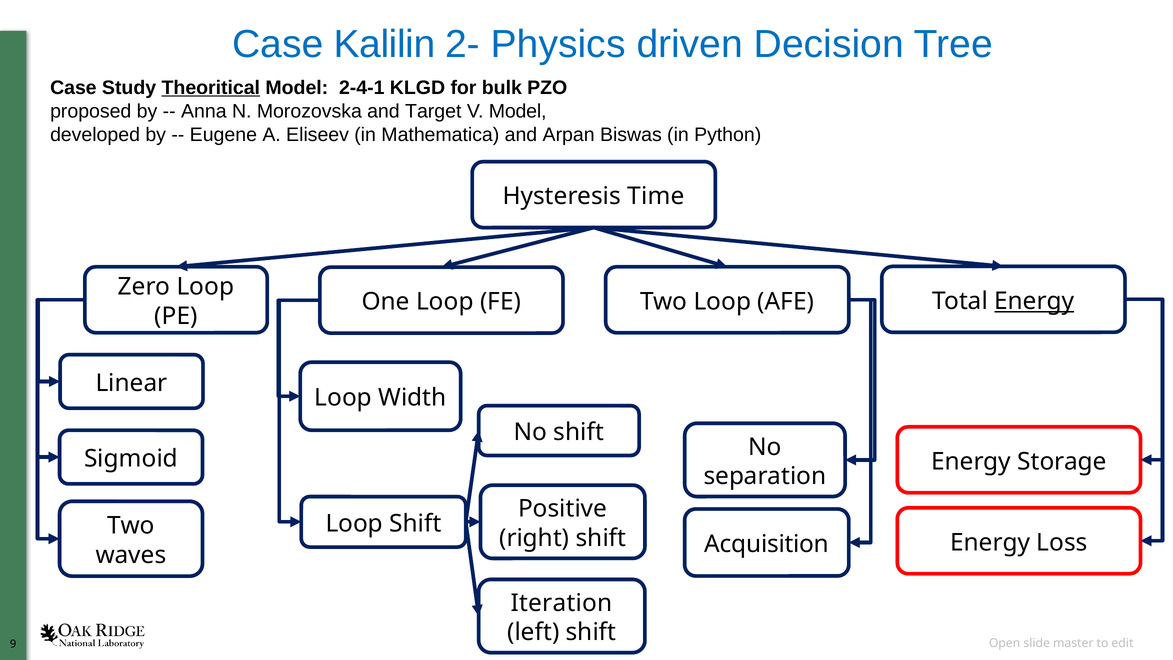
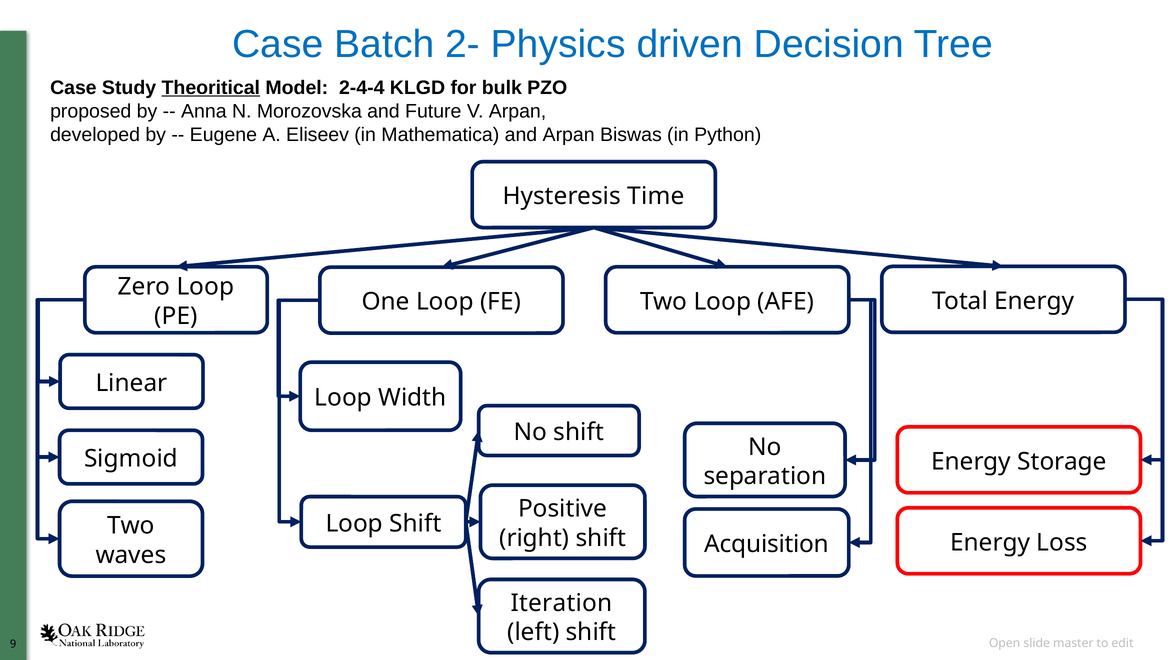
Kalilin: Kalilin -> Batch
2-4-1: 2-4-1 -> 2-4-4
Target: Target -> Future
V Model: Model -> Arpan
Energy at (1034, 301) underline: present -> none
